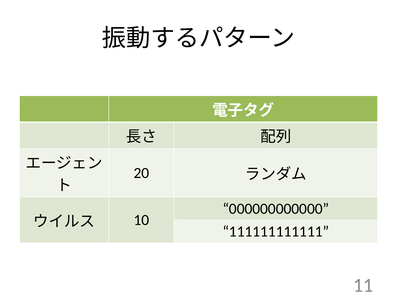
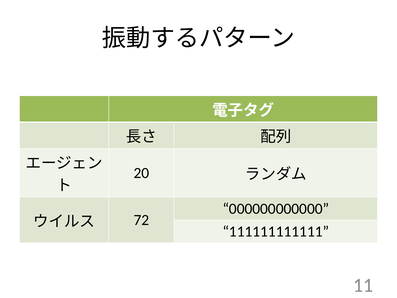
10: 10 -> 72
